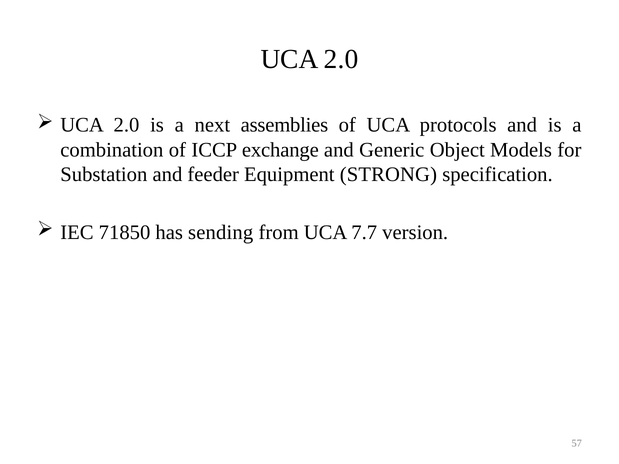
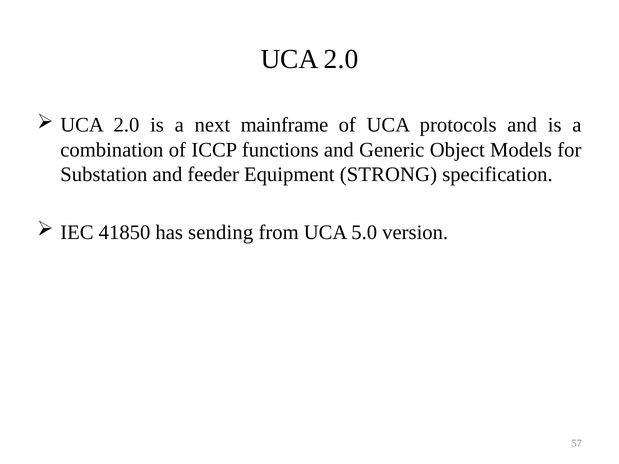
assemblies: assemblies -> mainframe
exchange: exchange -> functions
71850: 71850 -> 41850
7.7: 7.7 -> 5.0
